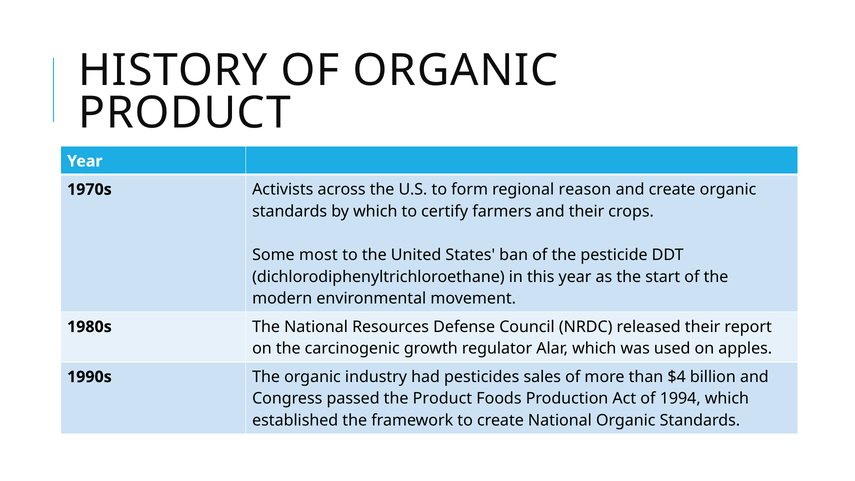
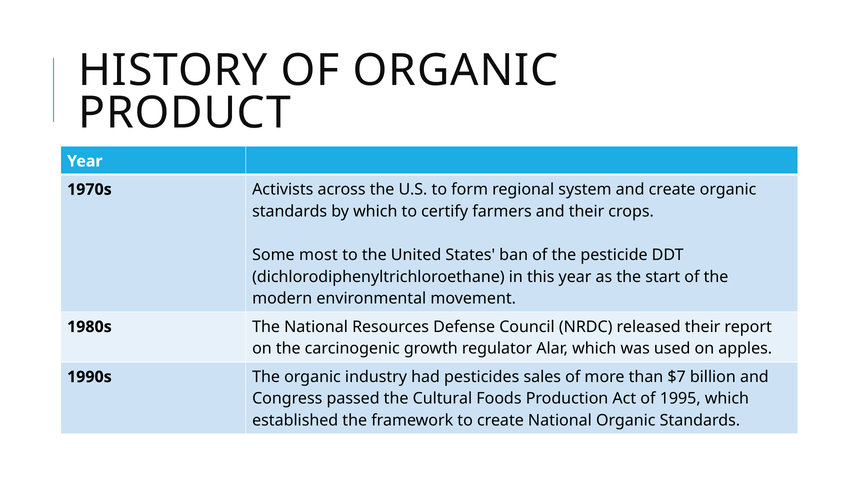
reason: reason -> system
$4: $4 -> $7
the Product: Product -> Cultural
1994: 1994 -> 1995
